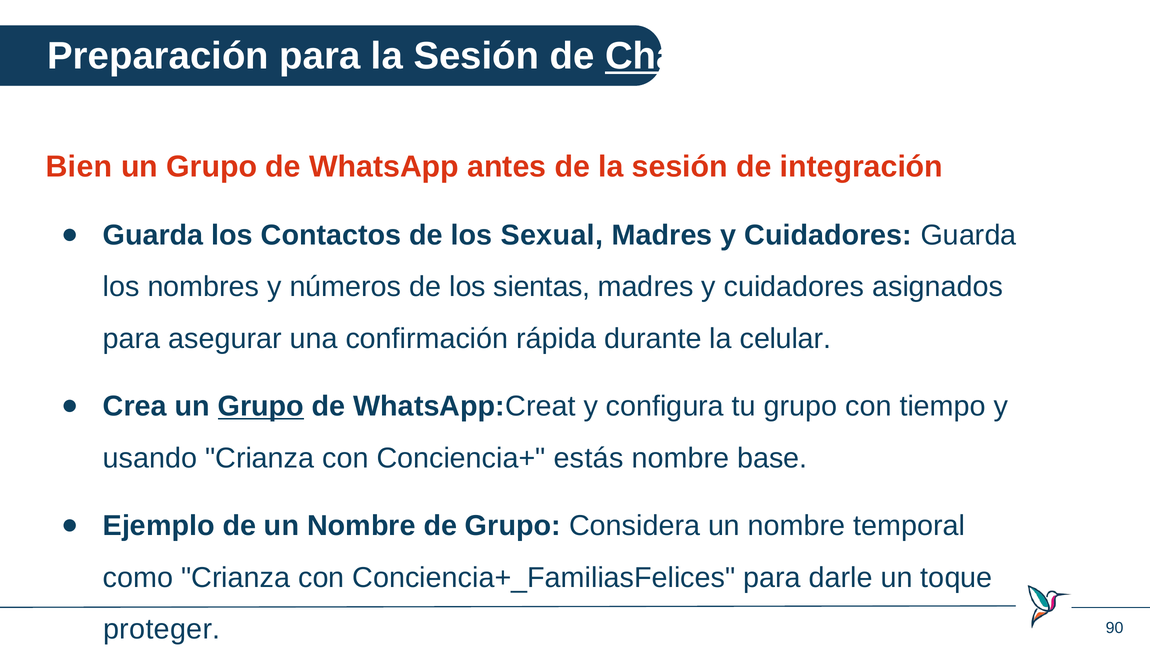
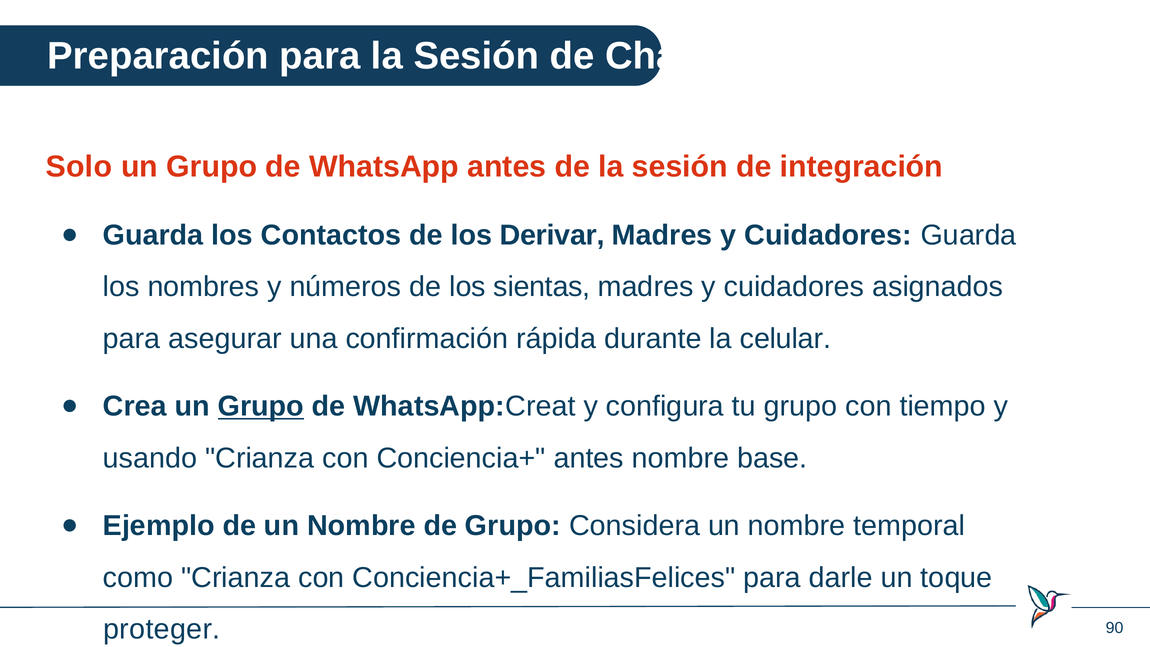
Chat underline: present -> none
Bien: Bien -> Solo
Sexual: Sexual -> Derivar
Conciencia+ estás: estás -> antes
